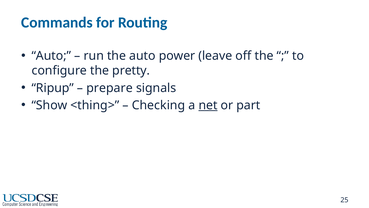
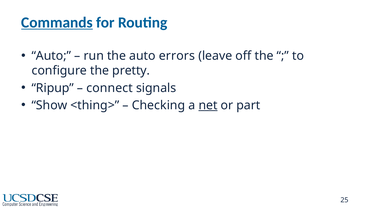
Commands underline: none -> present
power: power -> errors
prepare: prepare -> connect
